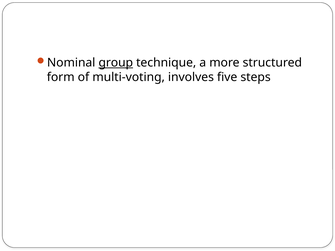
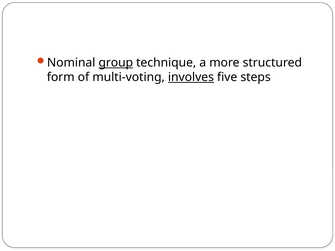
involves underline: none -> present
